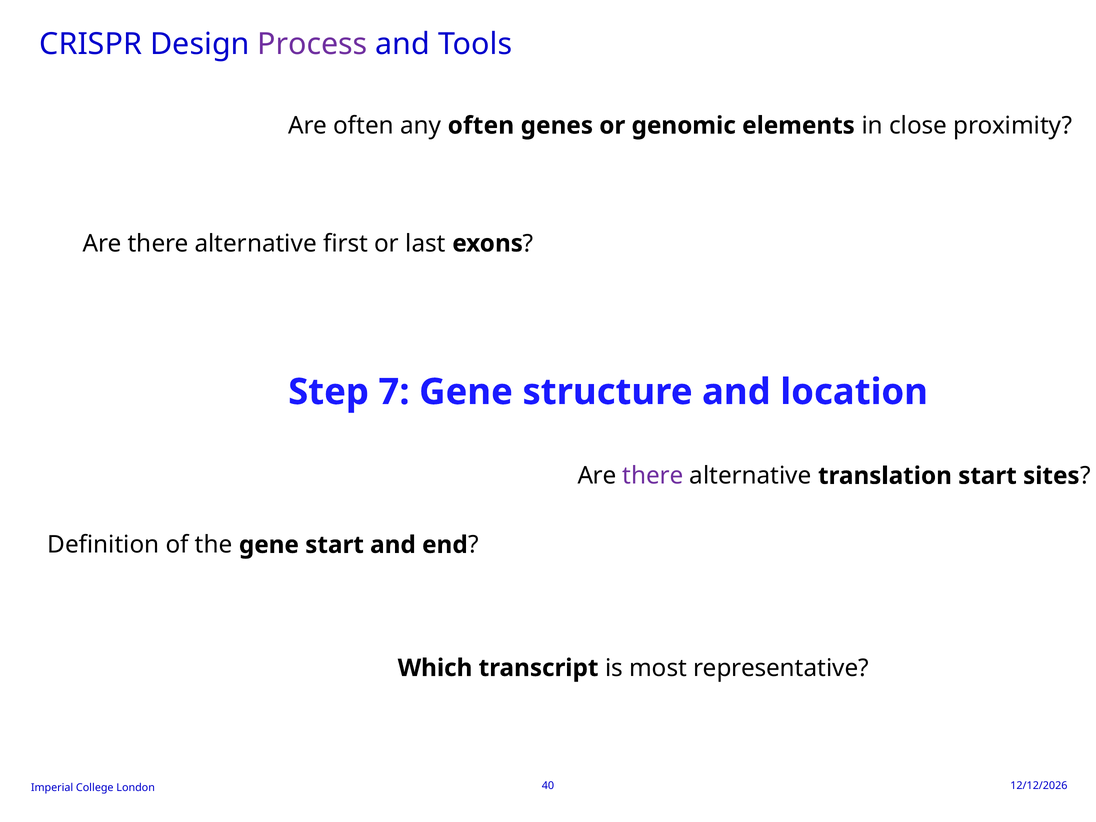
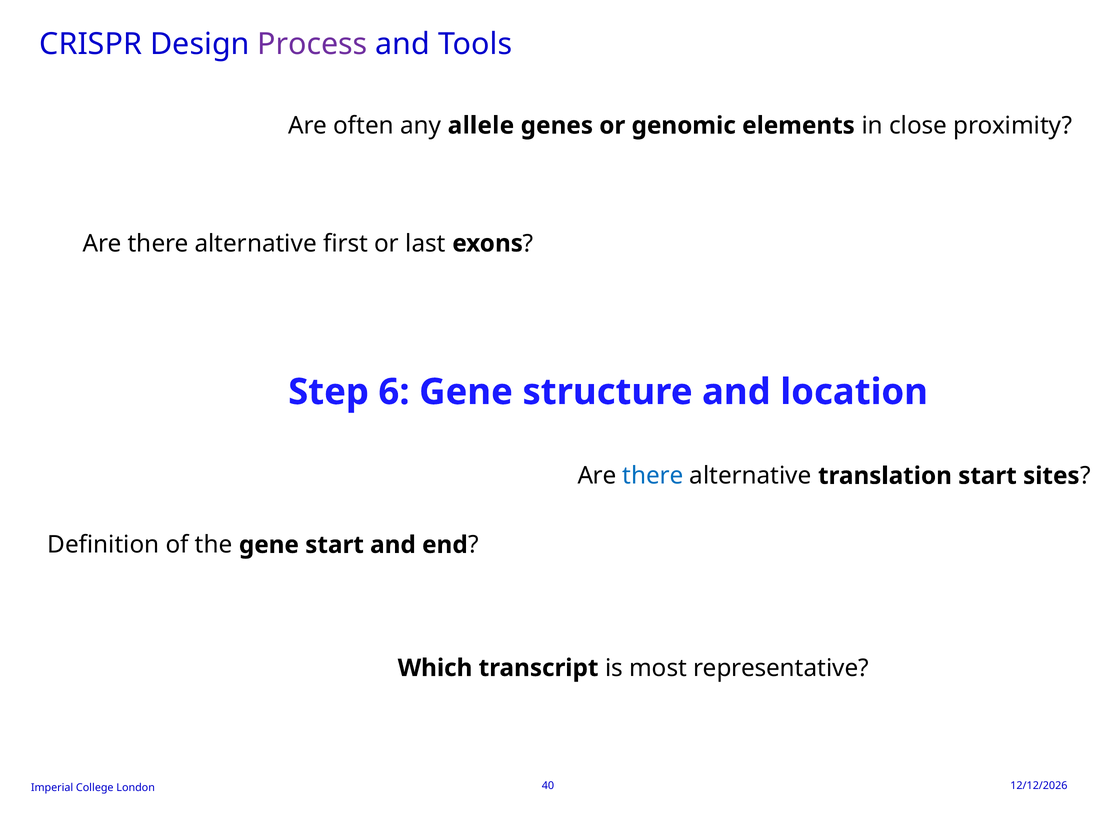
any often: often -> allele
7: 7 -> 6
there at (653, 476) colour: purple -> blue
